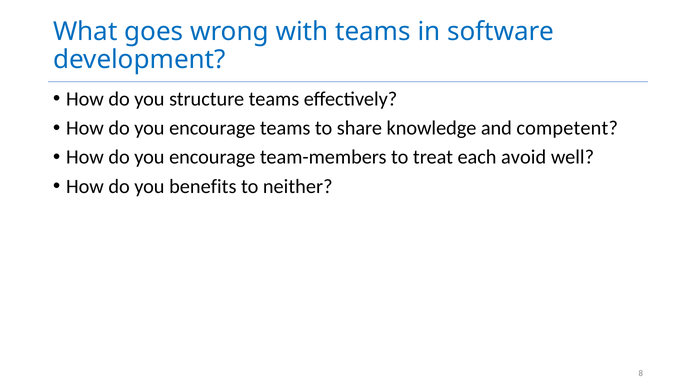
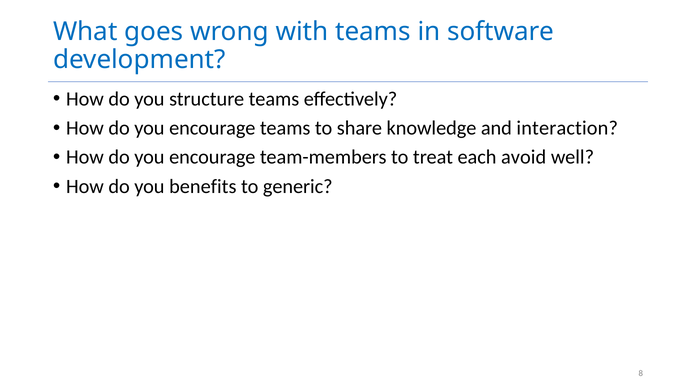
competent: competent -> interaction
neither: neither -> generic
